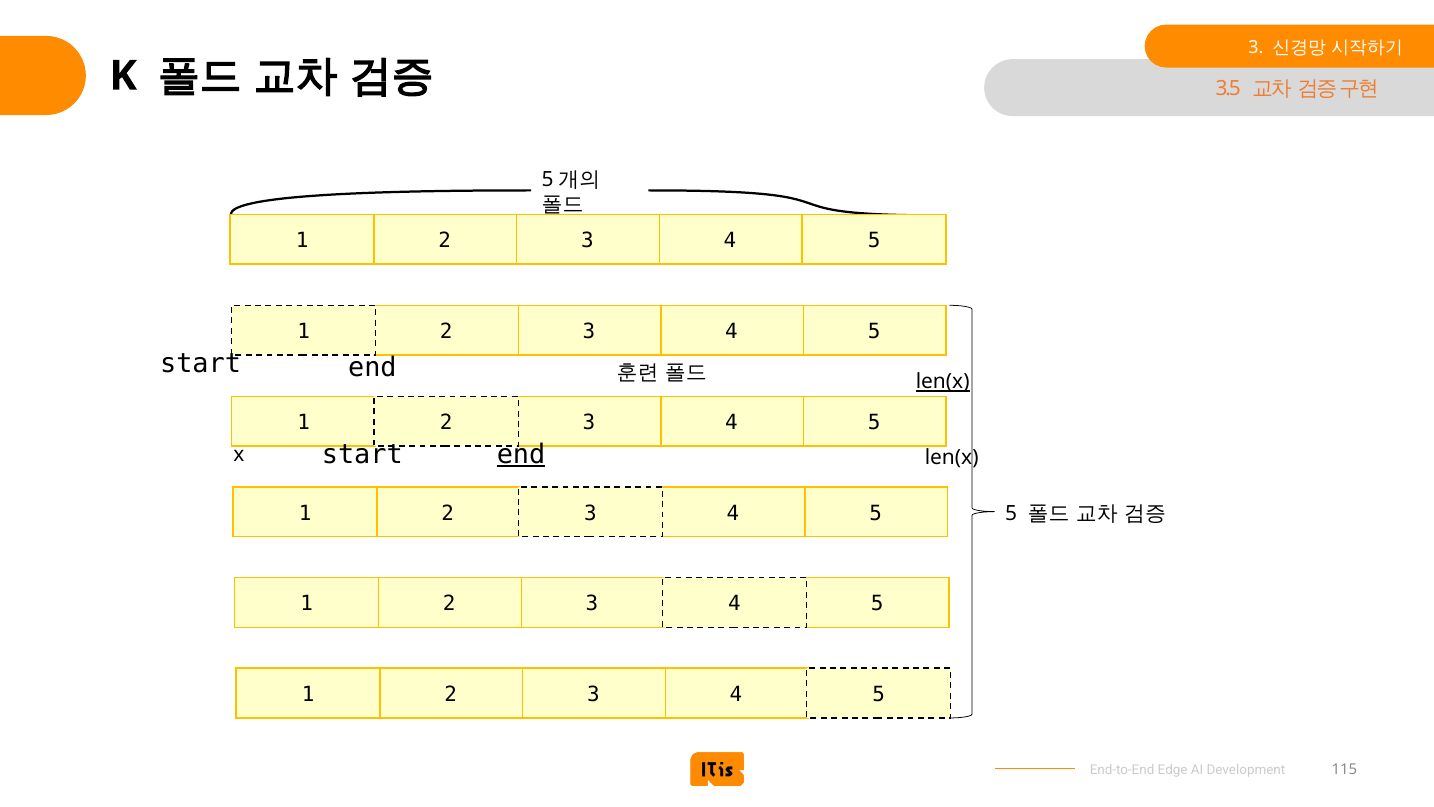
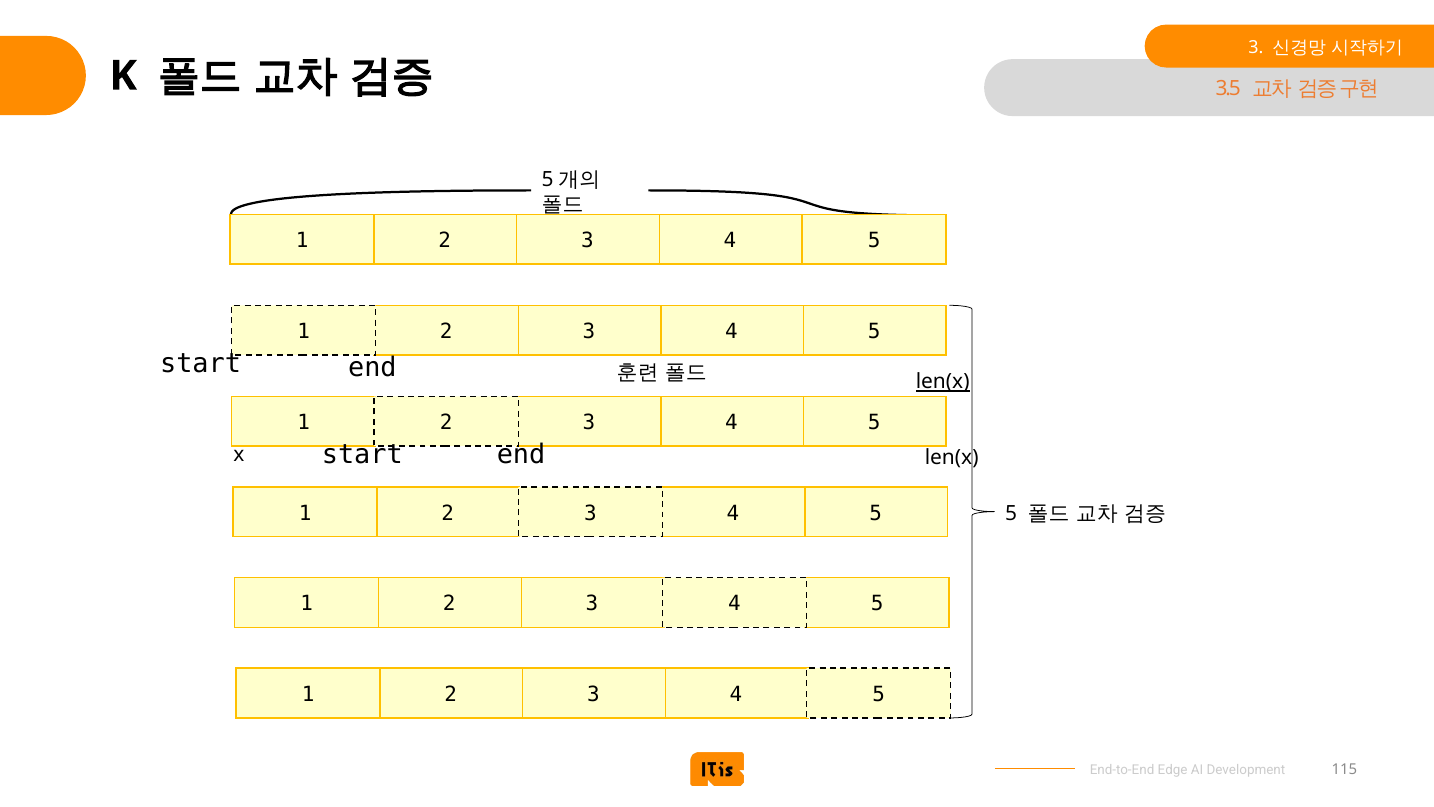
end at (521, 454) underline: present -> none
